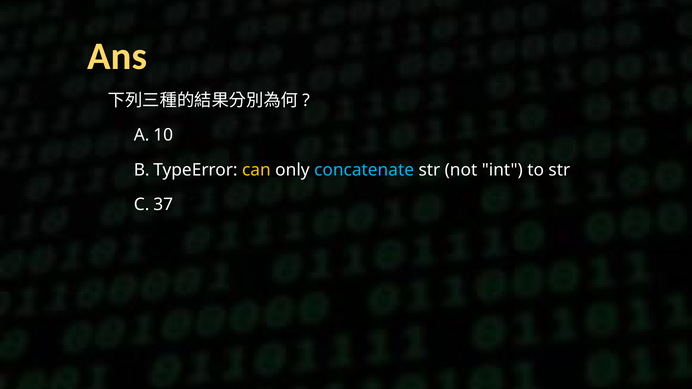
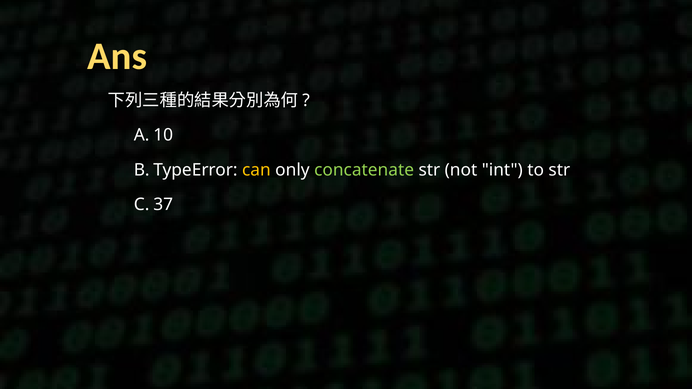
concatenate colour: light blue -> light green
